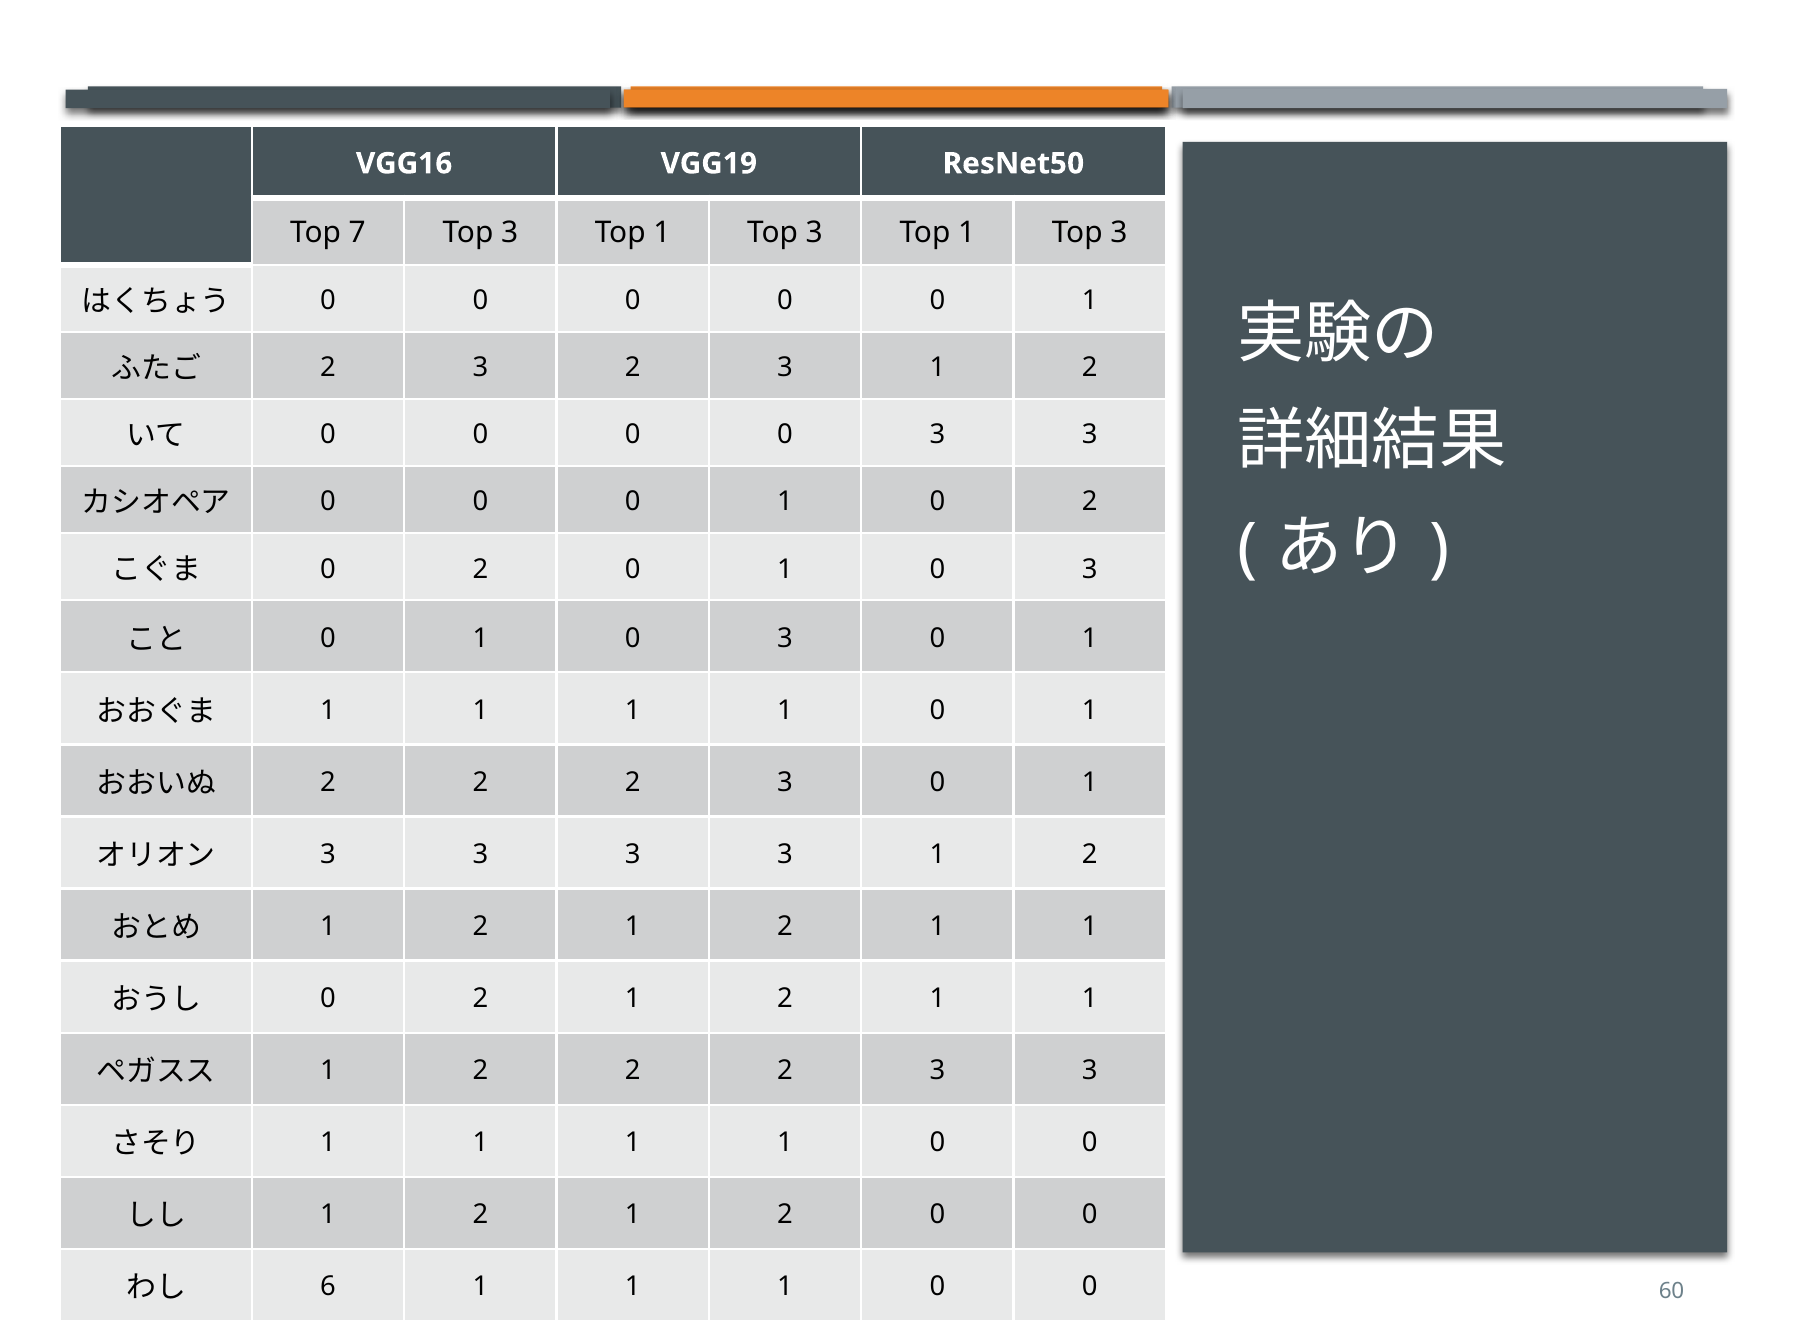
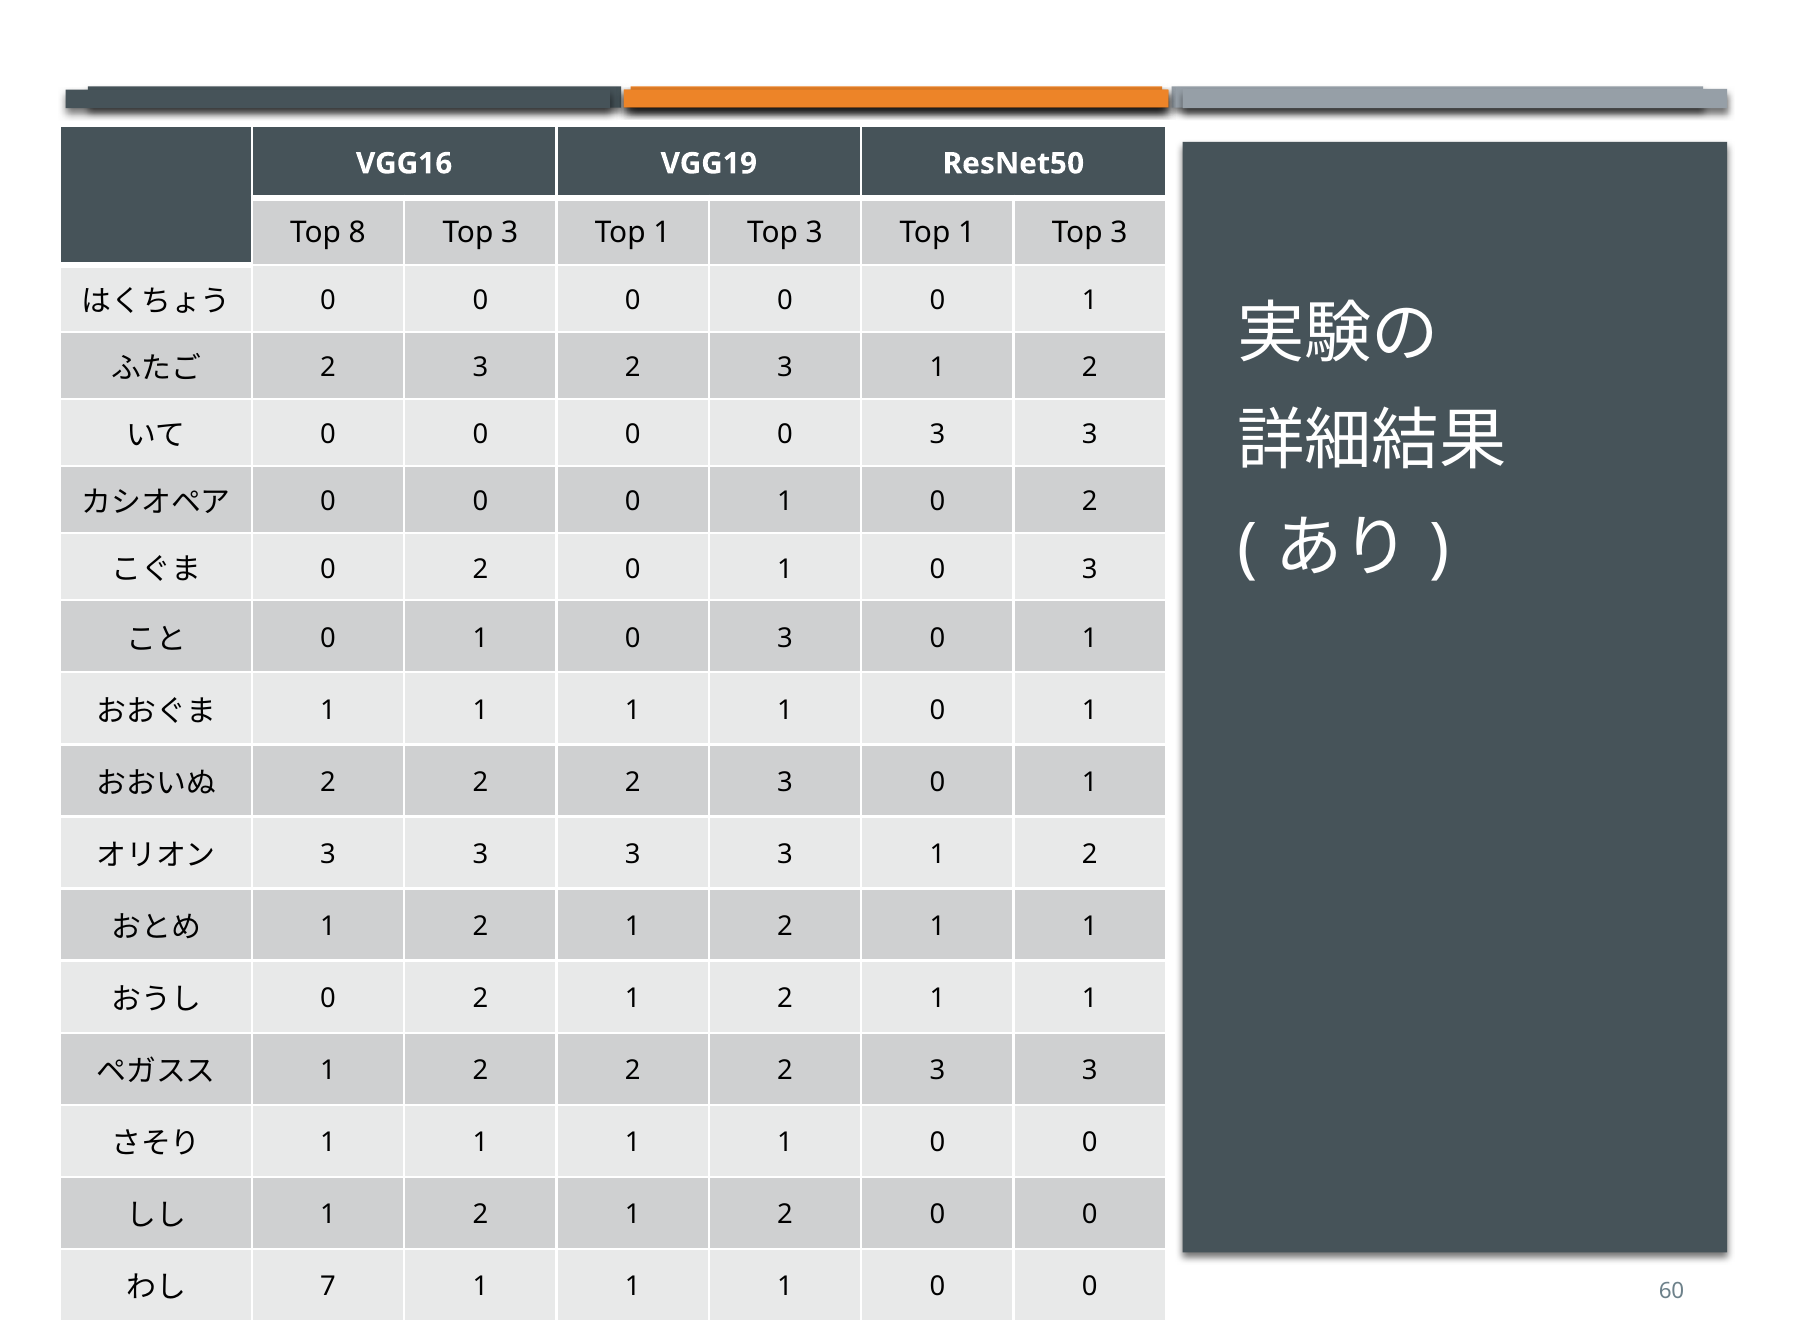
7: 7 -> 8
6: 6 -> 7
